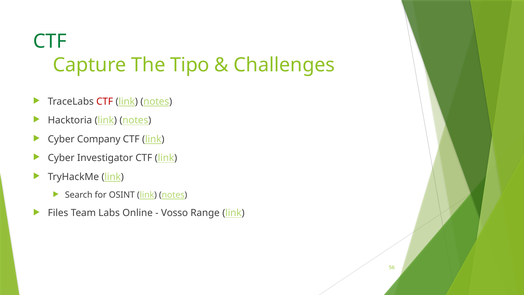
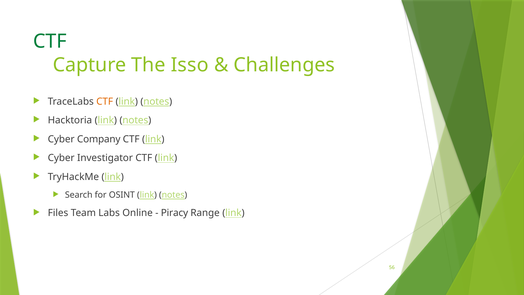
Tipo: Tipo -> Isso
CTF at (105, 101) colour: red -> orange
Vosso: Vosso -> Piracy
